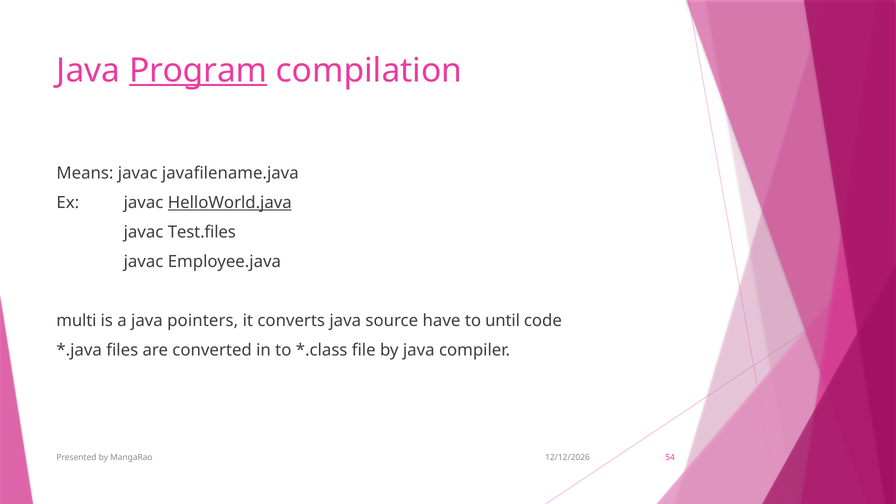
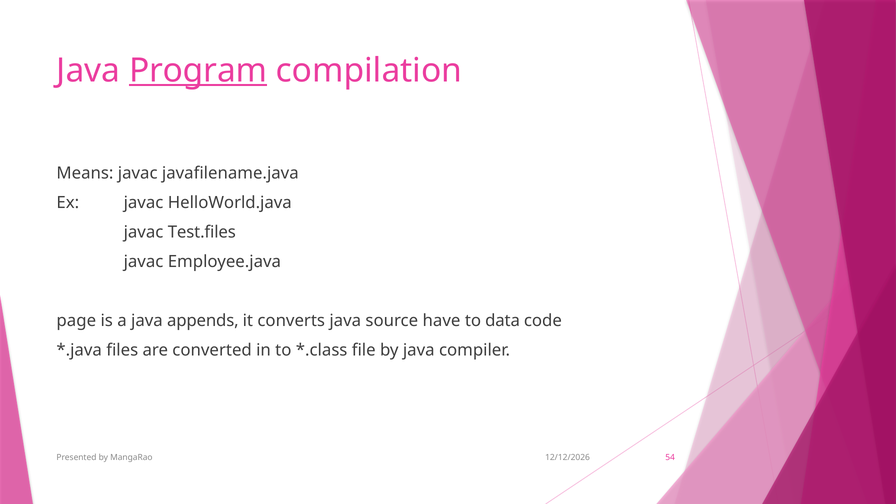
HelloWorld.java underline: present -> none
multi: multi -> page
pointers: pointers -> appends
until: until -> data
